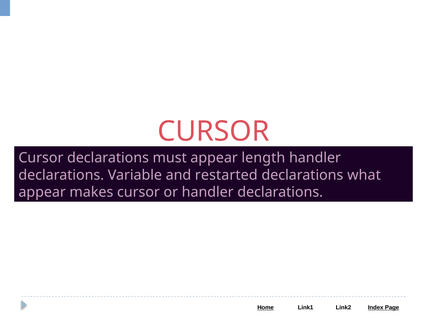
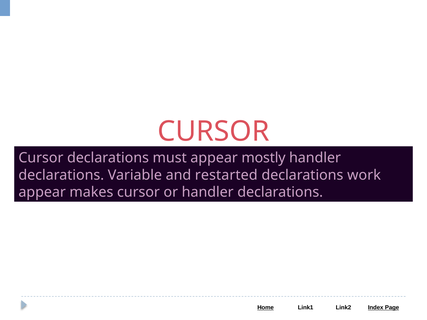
length: length -> mostly
what: what -> work
